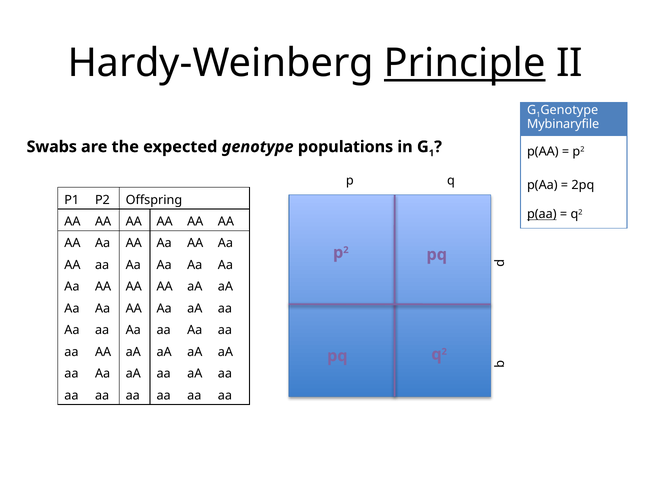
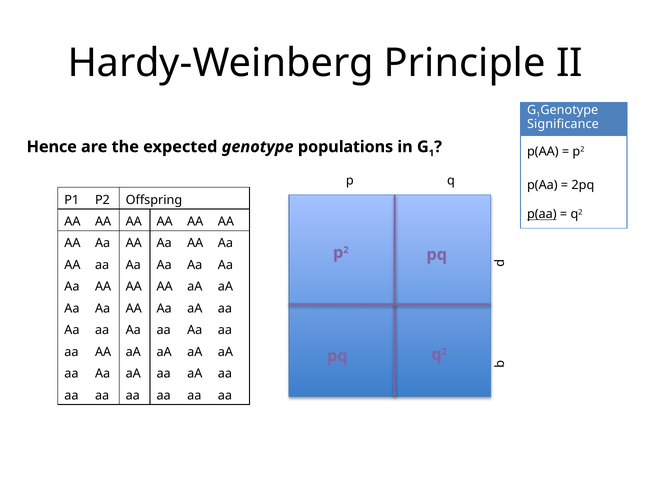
Principle underline: present -> none
Mybinaryfile: Mybinaryfile -> Significance
Swabs: Swabs -> Hence
